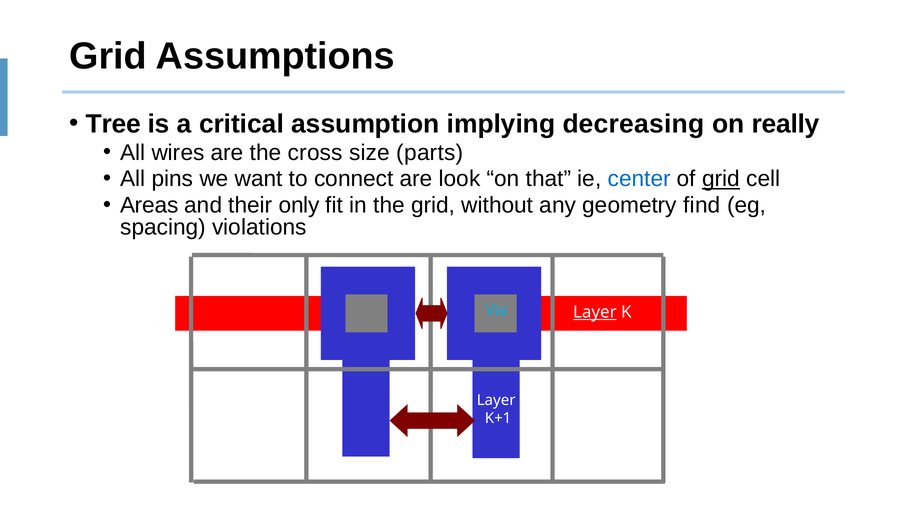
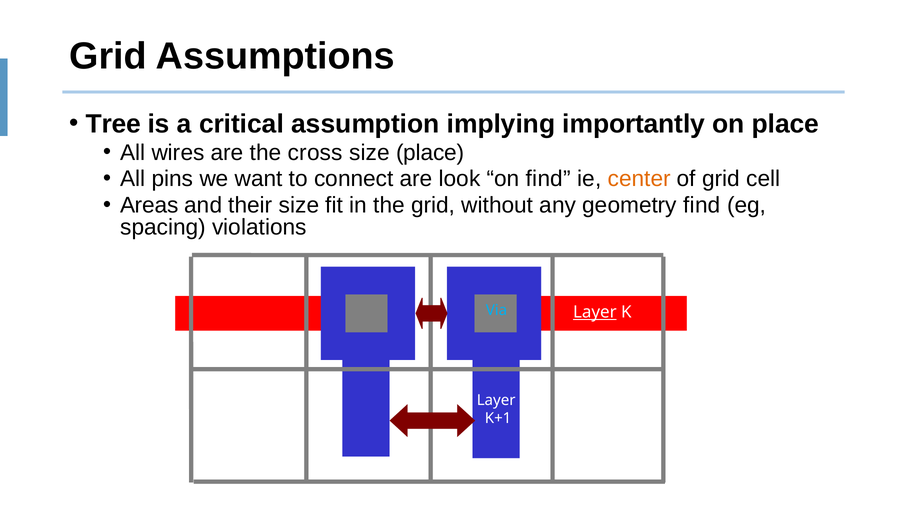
decreasing: decreasing -> importantly
on really: really -> place
size parts: parts -> place
on that: that -> find
center colour: blue -> orange
grid at (721, 179) underline: present -> none
their only: only -> size
